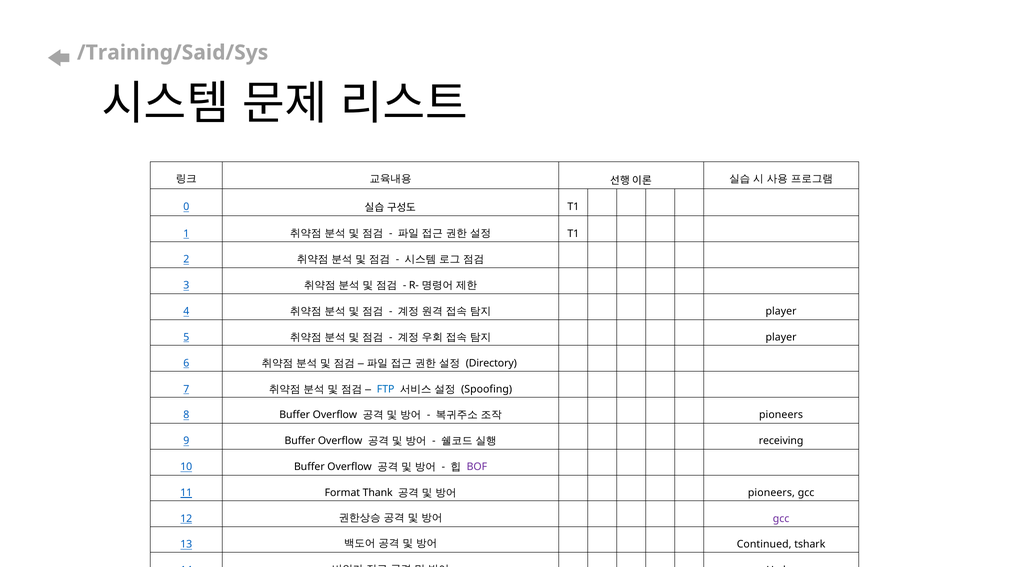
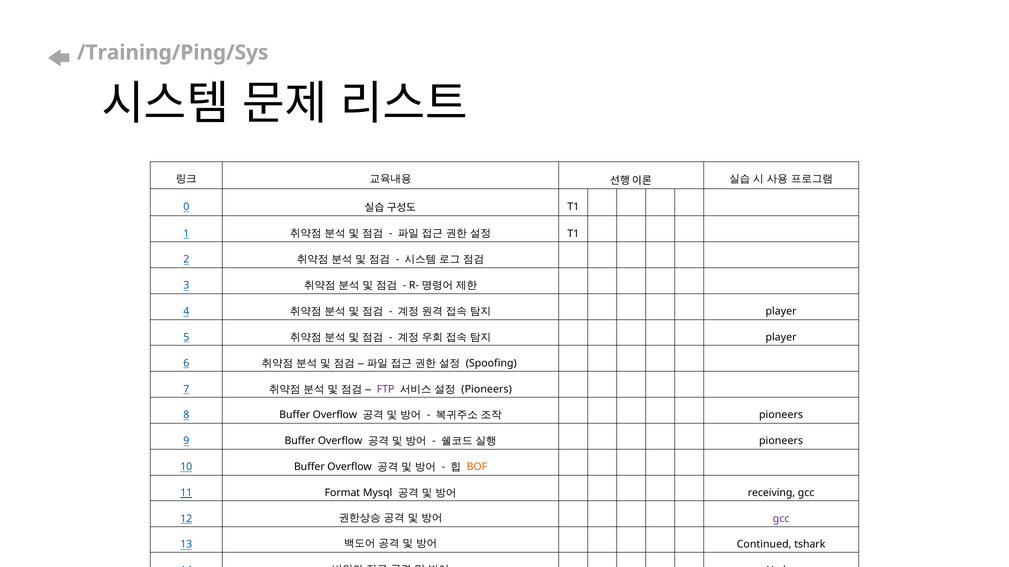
/Training/Said/Sys: /Training/Said/Sys -> /Training/Ping/Sys
Directory: Directory -> Spoofing
FTP colour: blue -> purple
Spoofing at (487, 389): Spoofing -> Pioneers
receiving at (781, 441): receiving -> pioneers
BOF colour: purple -> orange
Thank: Thank -> Mysql
pioneers at (771, 493): pioneers -> receiving
